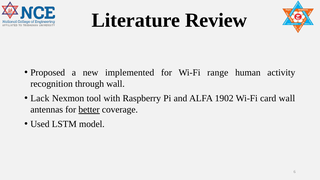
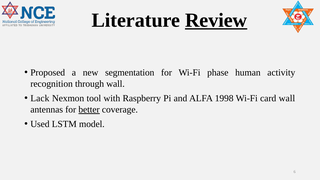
Review underline: none -> present
implemented: implemented -> segmentation
range: range -> phase
1902: 1902 -> 1998
